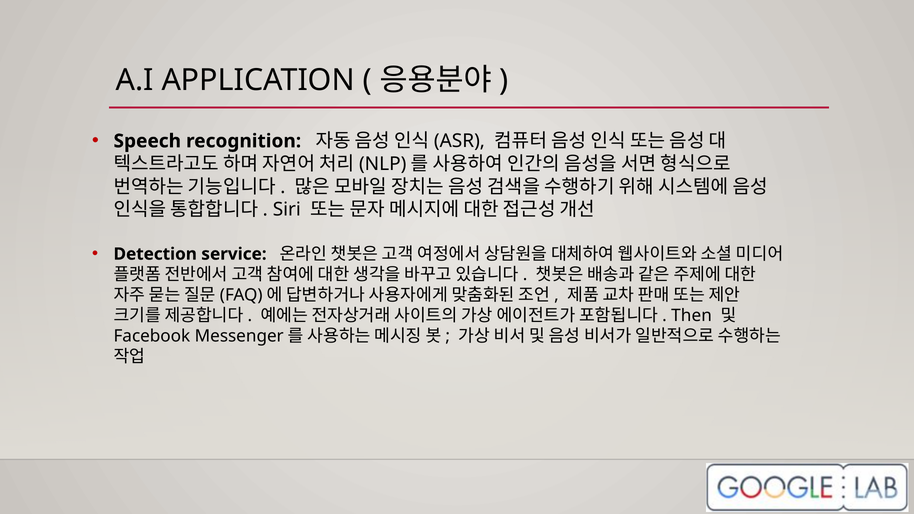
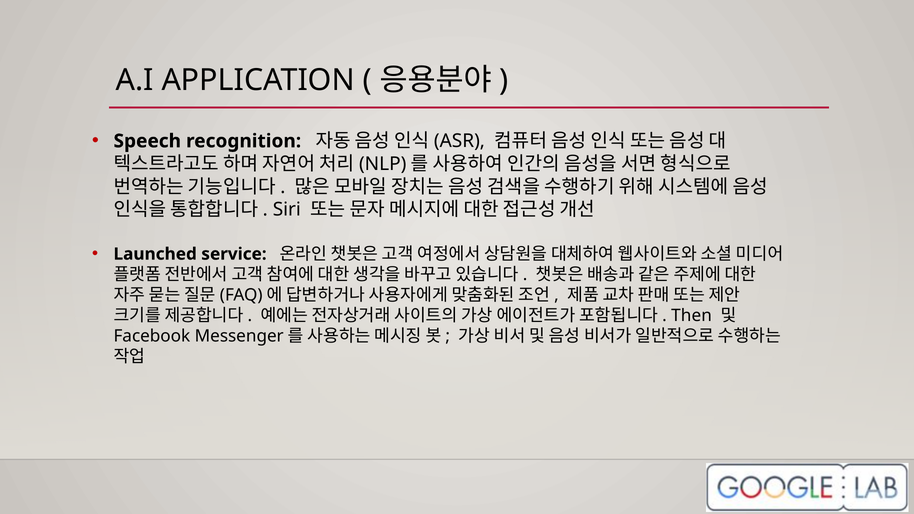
Detection: Detection -> Launched
